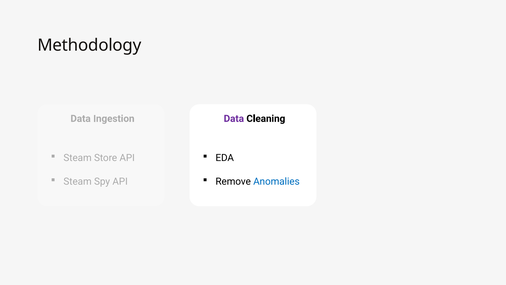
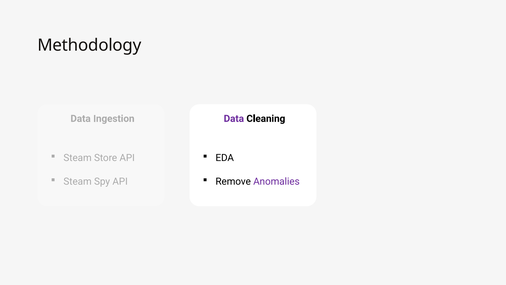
Anomalies colour: blue -> purple
